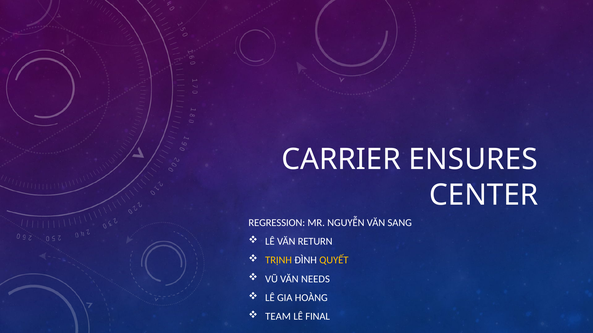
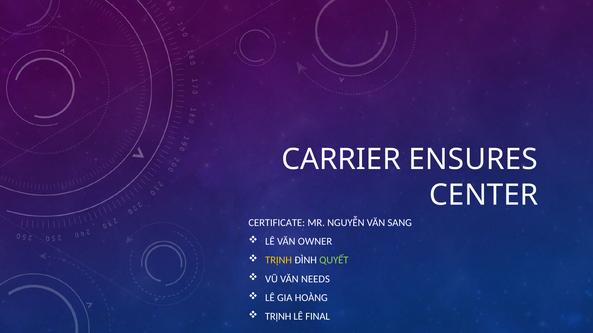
REGRESSION: REGRESSION -> CERTIFICATE
RETURN: RETURN -> OWNER
QUYẾT colour: yellow -> light green
TEAM at (278, 317): TEAM -> TRỊNH
